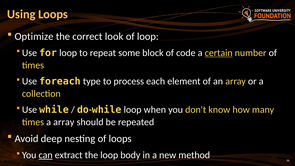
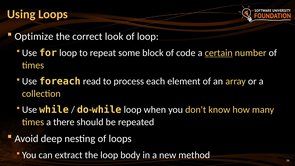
type: type -> read
a array: array -> there
can underline: present -> none
